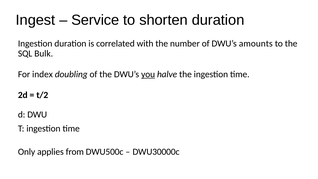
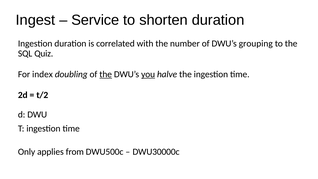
amounts: amounts -> grouping
Bulk: Bulk -> Quiz
the at (106, 74) underline: none -> present
